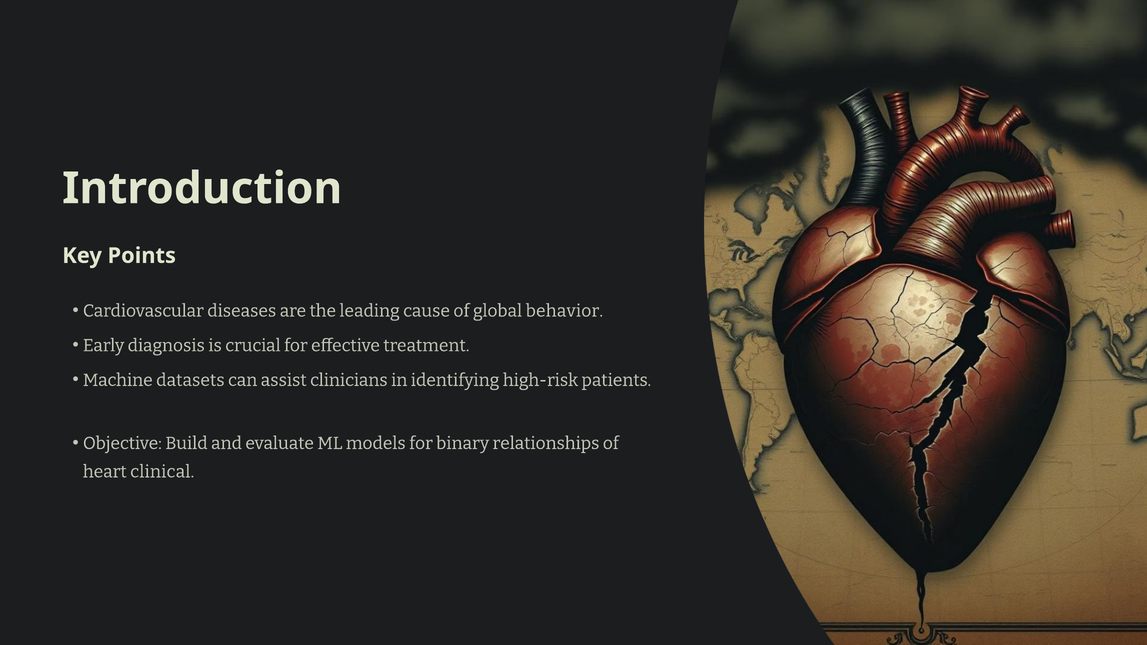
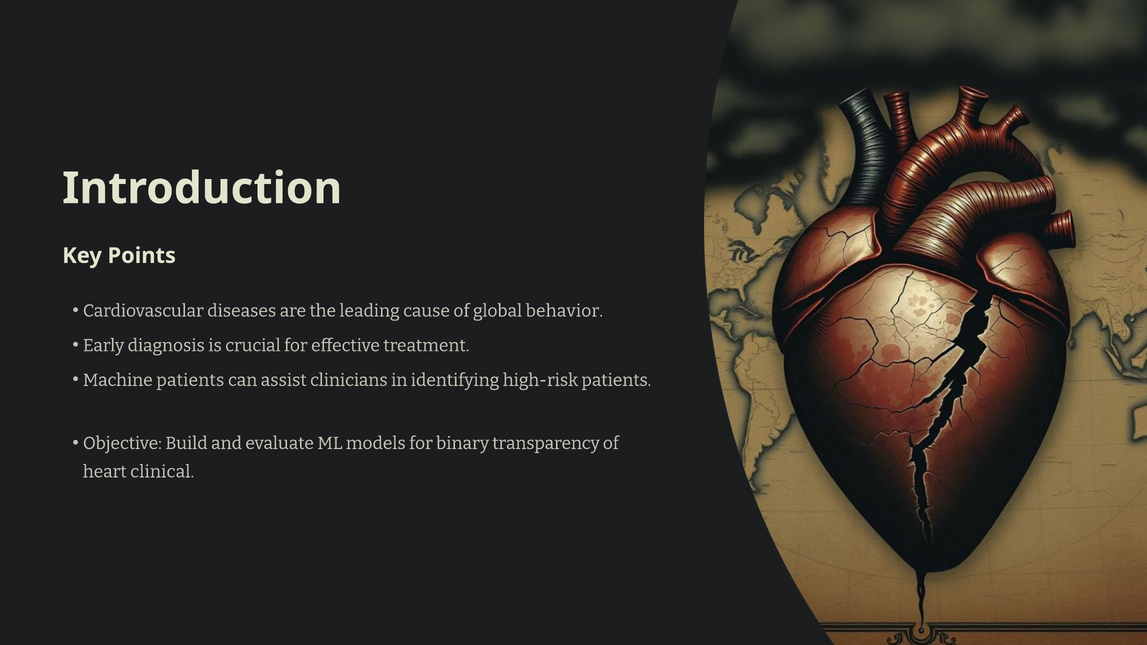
Machine datasets: datasets -> patients
relationships: relationships -> transparency
